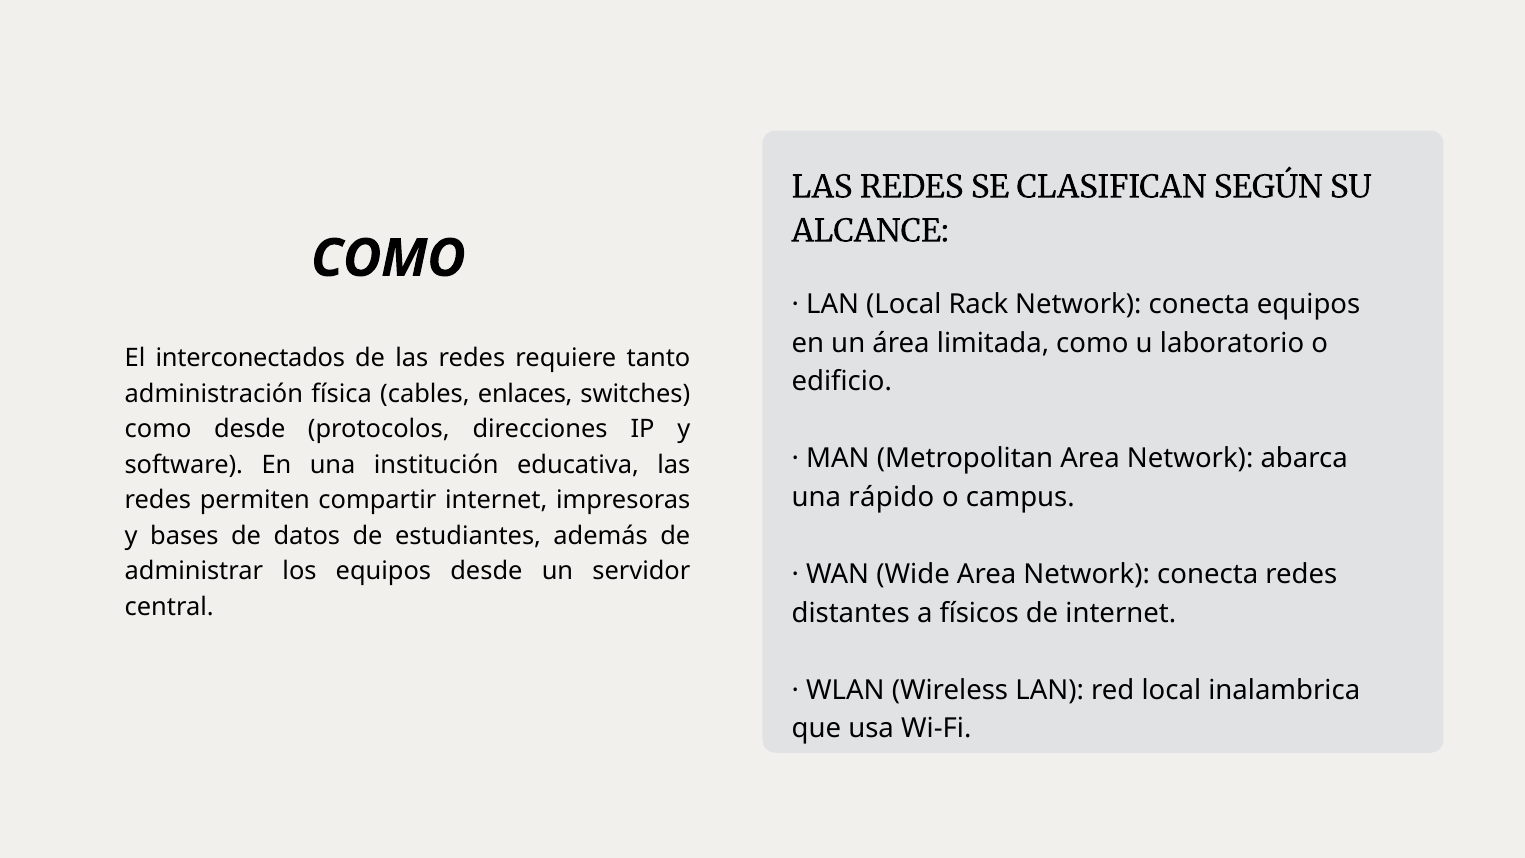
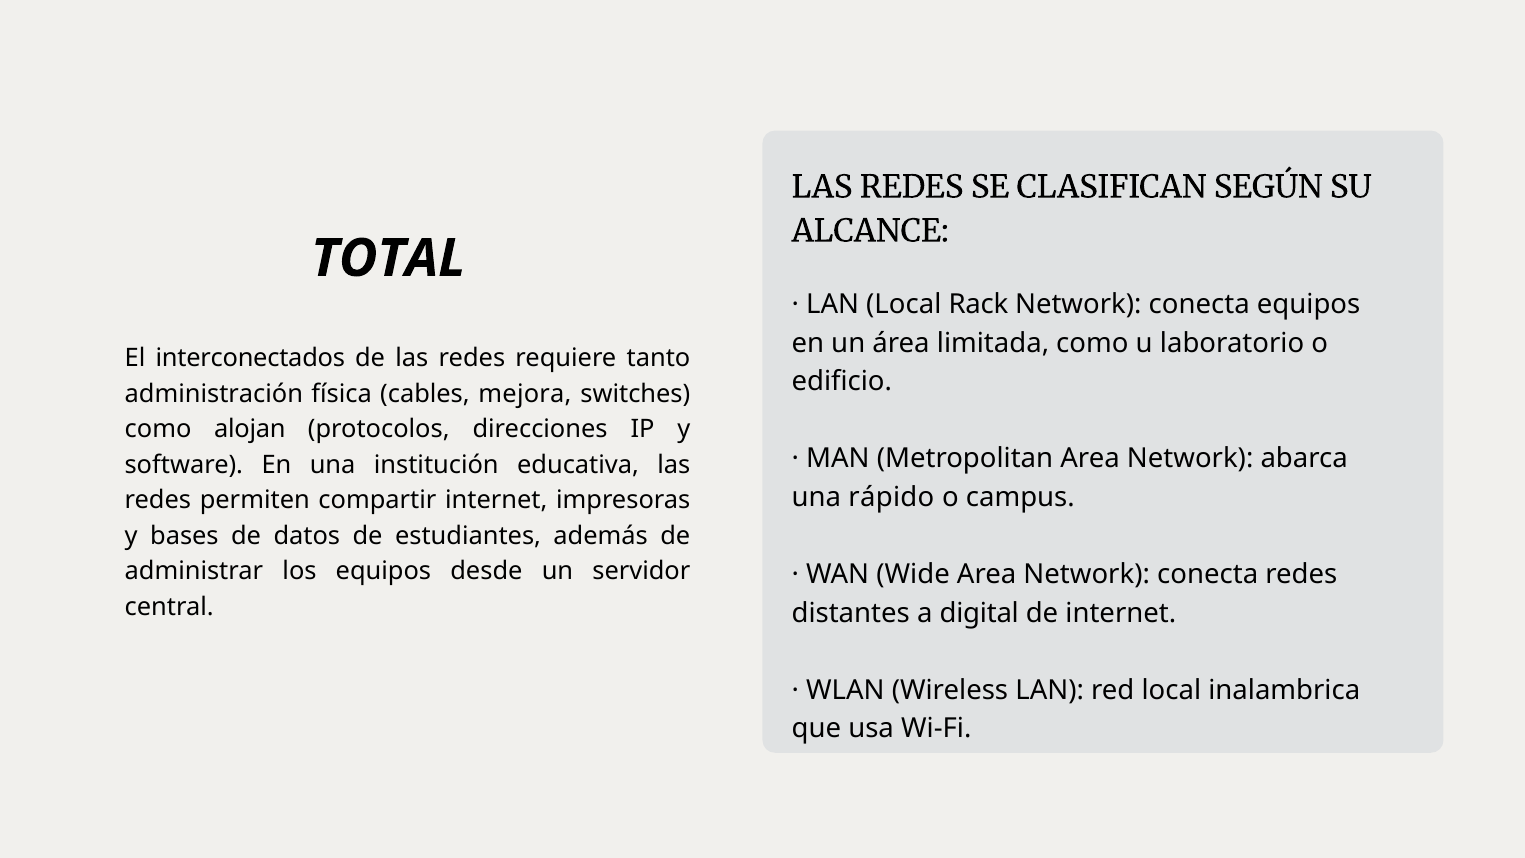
COMO at (388, 258): COMO -> TOTAL
enlaces: enlaces -> mejora
como desde: desde -> alojan
físicos: físicos -> digital
